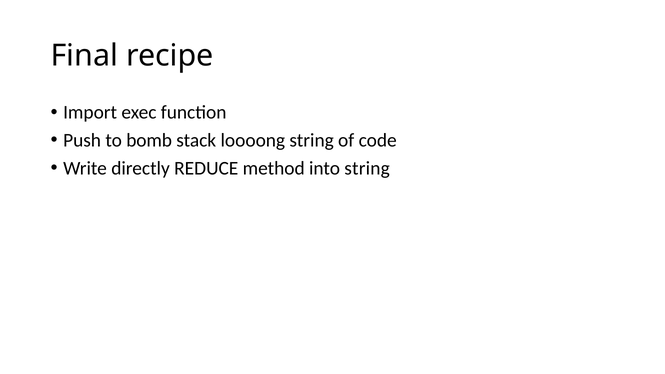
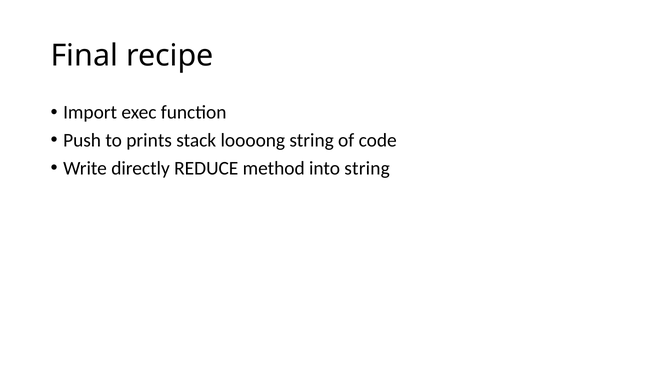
bomb: bomb -> prints
